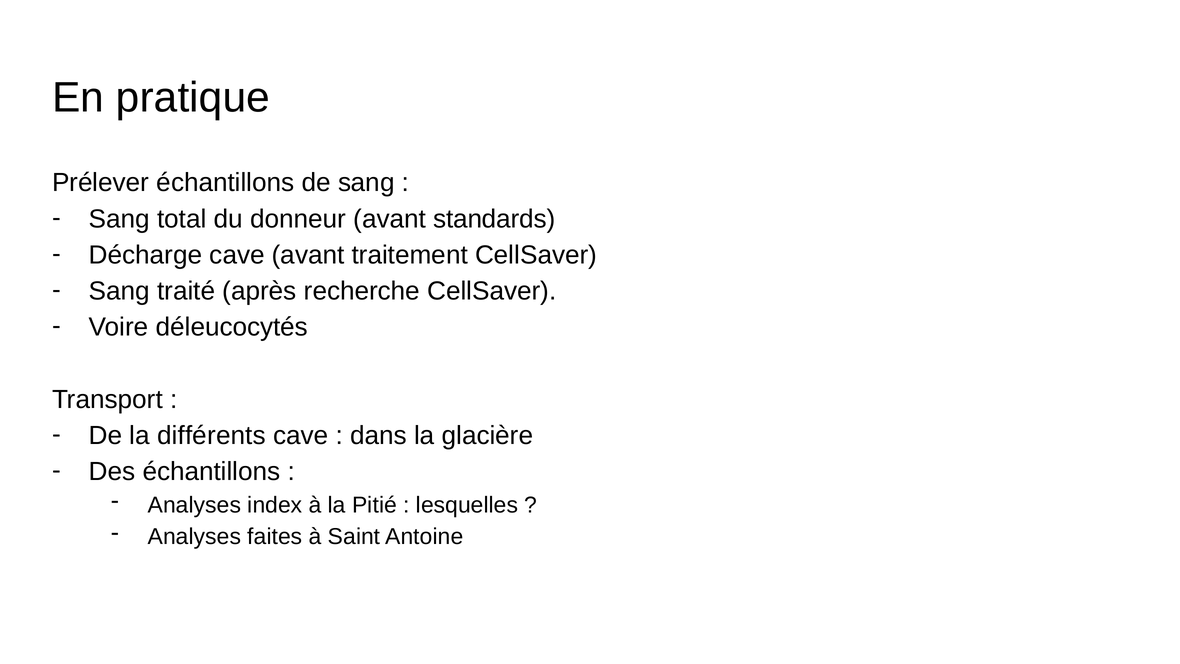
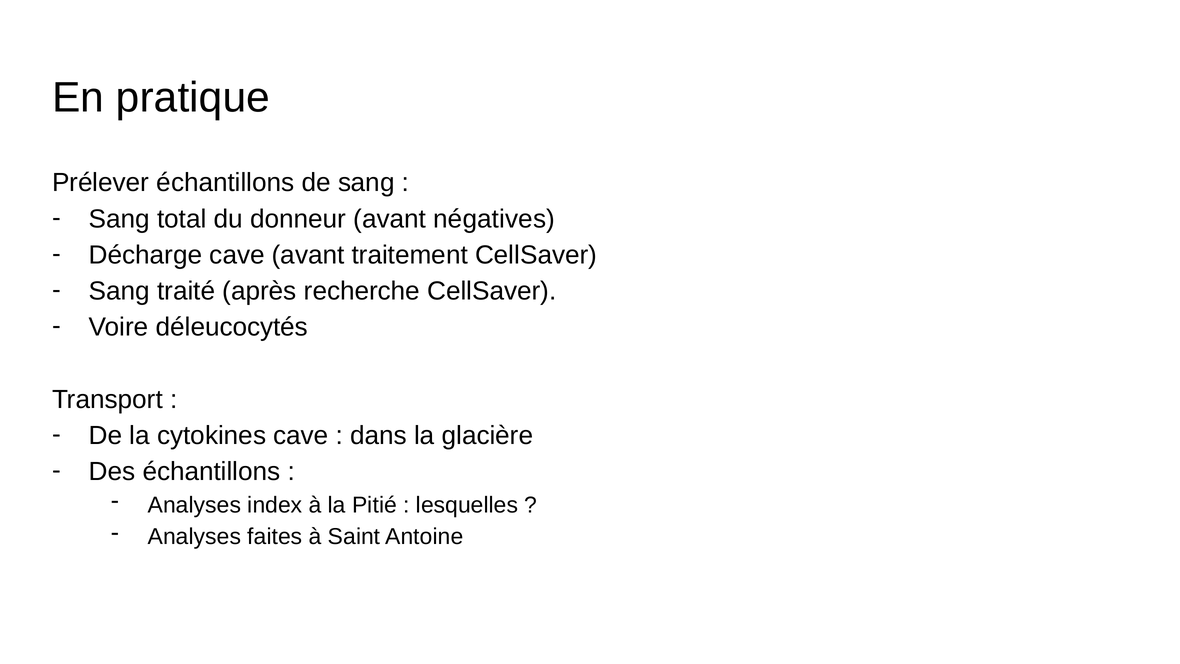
standards: standards -> négatives
différents: différents -> cytokines
